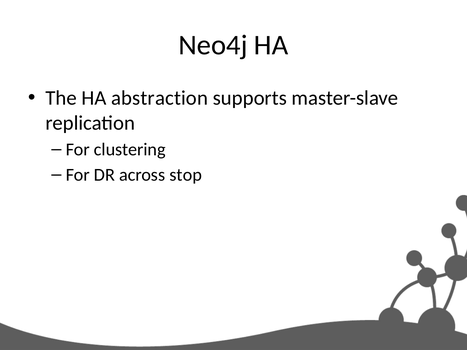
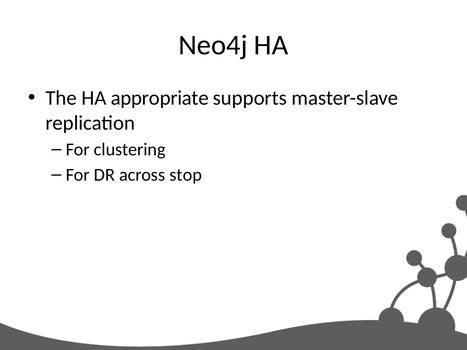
abstraction: abstraction -> appropriate
